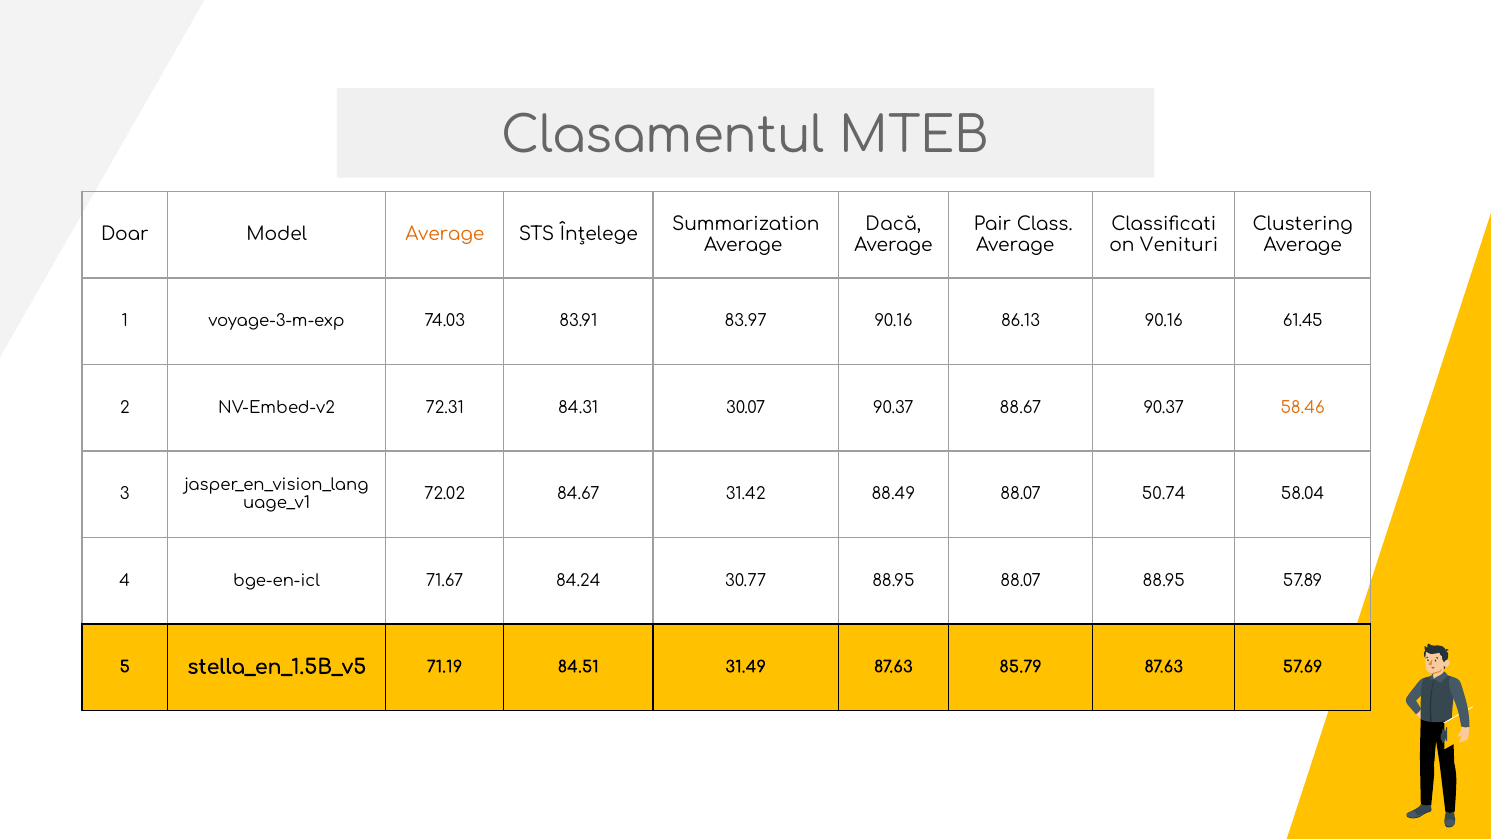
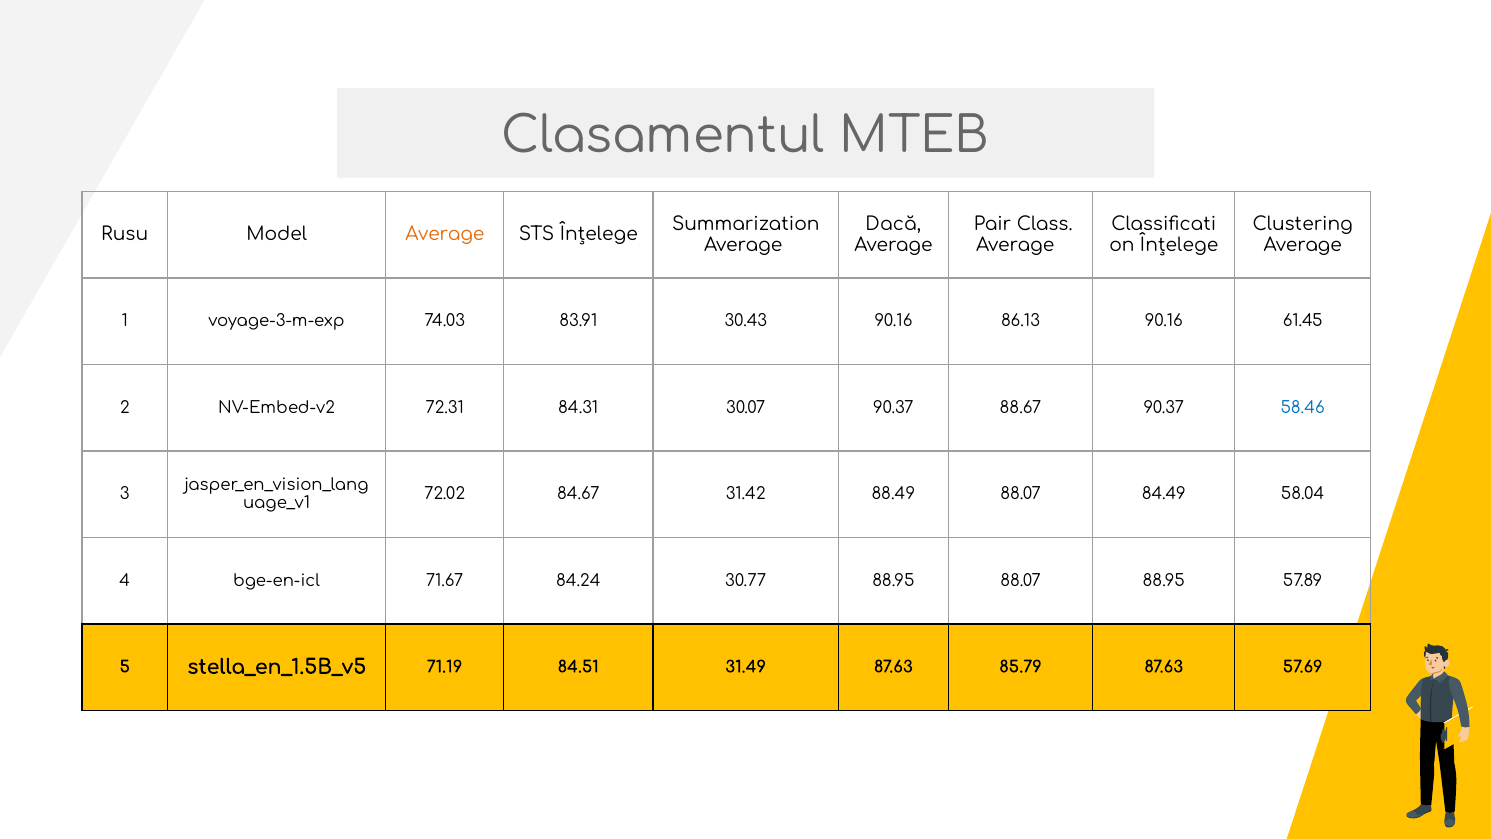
Doar: Doar -> Rusu
Venituri at (1179, 245): Venituri -> Înțelege
83.97: 83.97 -> 30.43
58.46 colour: orange -> blue
50.74: 50.74 -> 84.49
